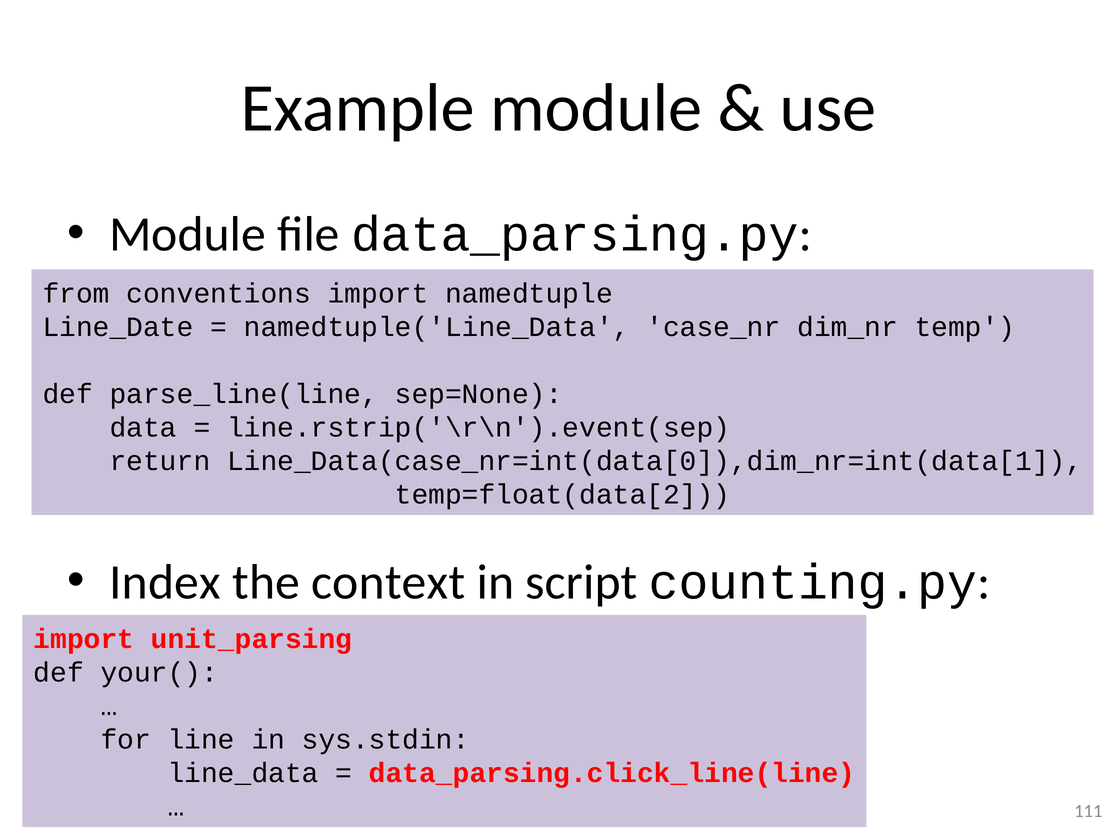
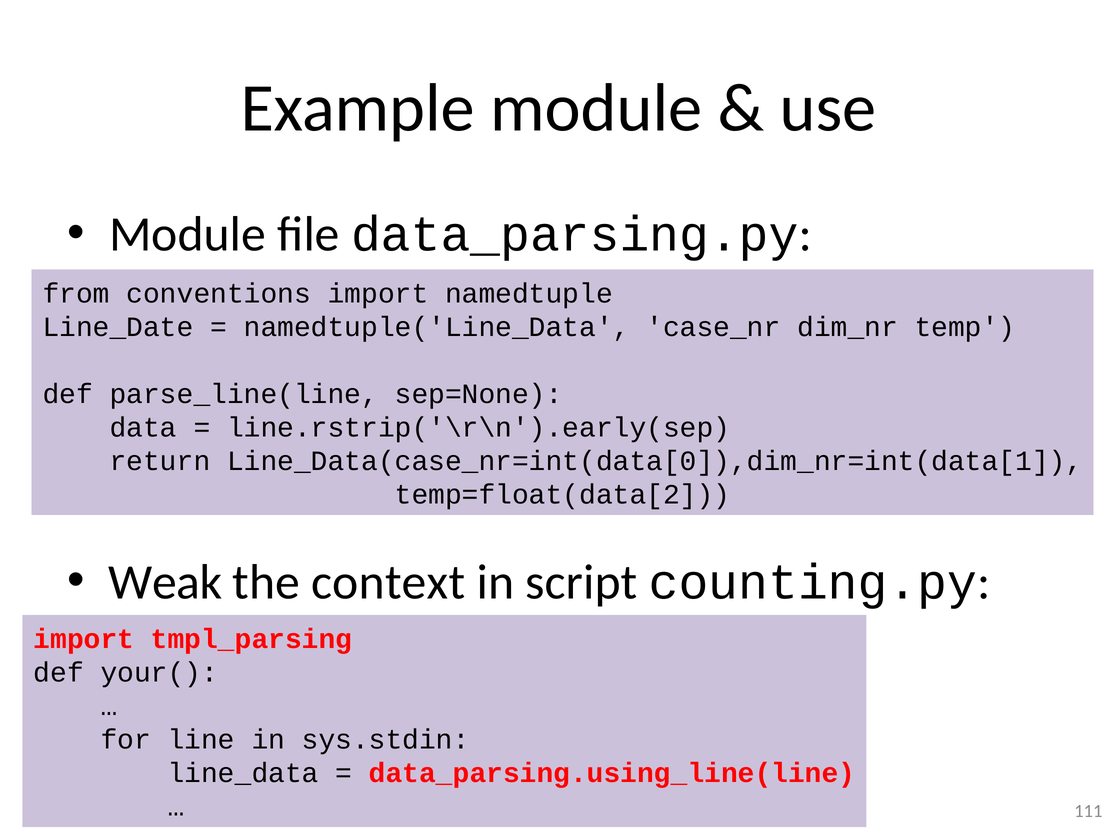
line.rstrip('\r\n').event(sep: line.rstrip('\r\n').event(sep -> line.rstrip('\r\n').early(sep
Index: Index -> Weak
unit_parsing: unit_parsing -> tmpl_parsing
data_parsing.click_line(line: data_parsing.click_line(line -> data_parsing.using_line(line
